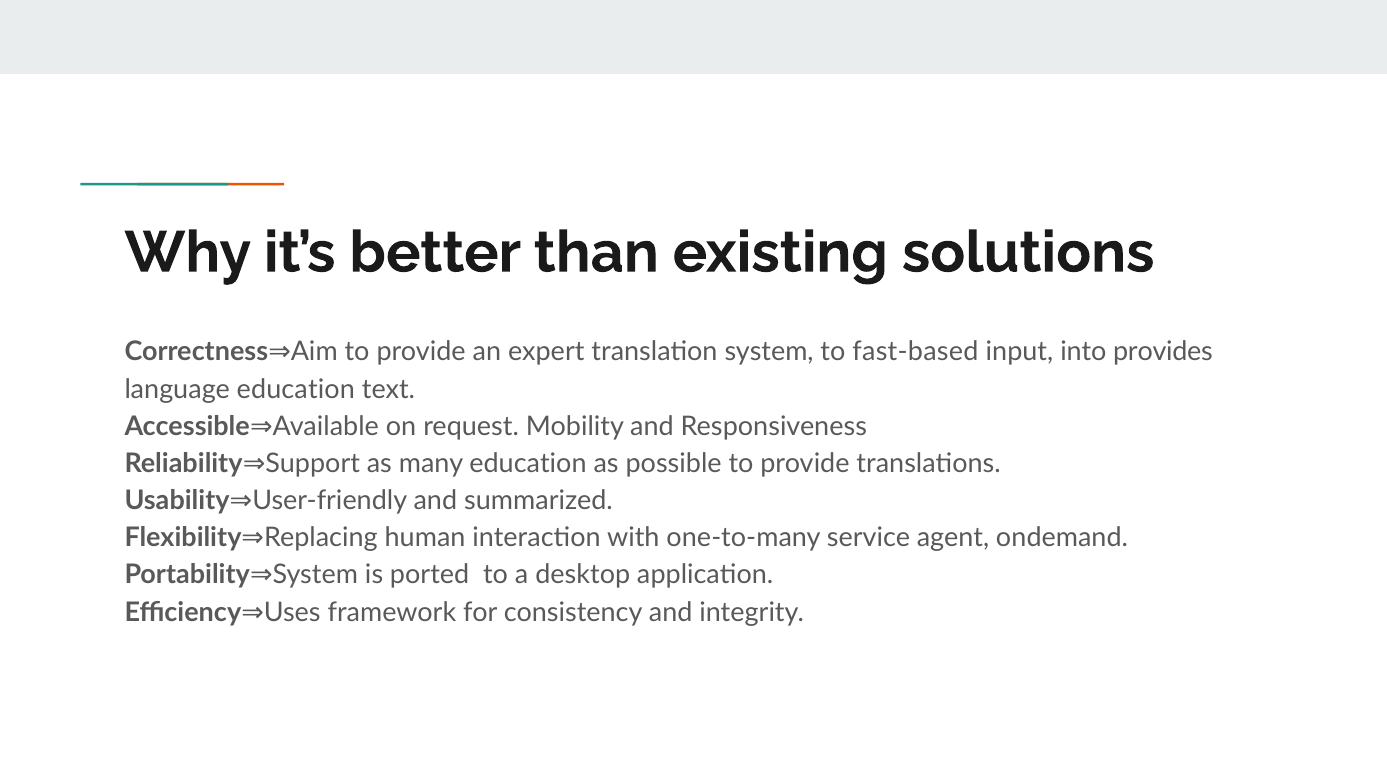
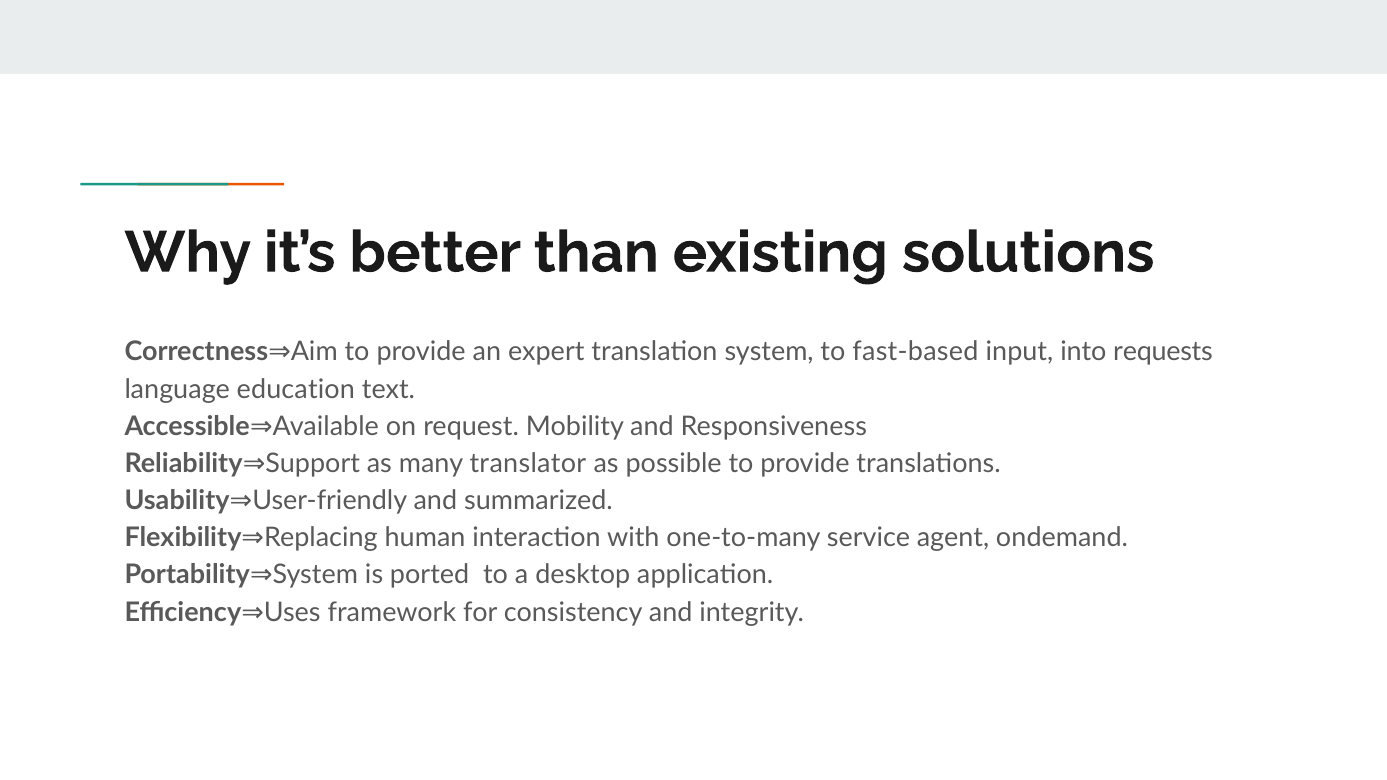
provides: provides -> requests
many education: education -> translator
